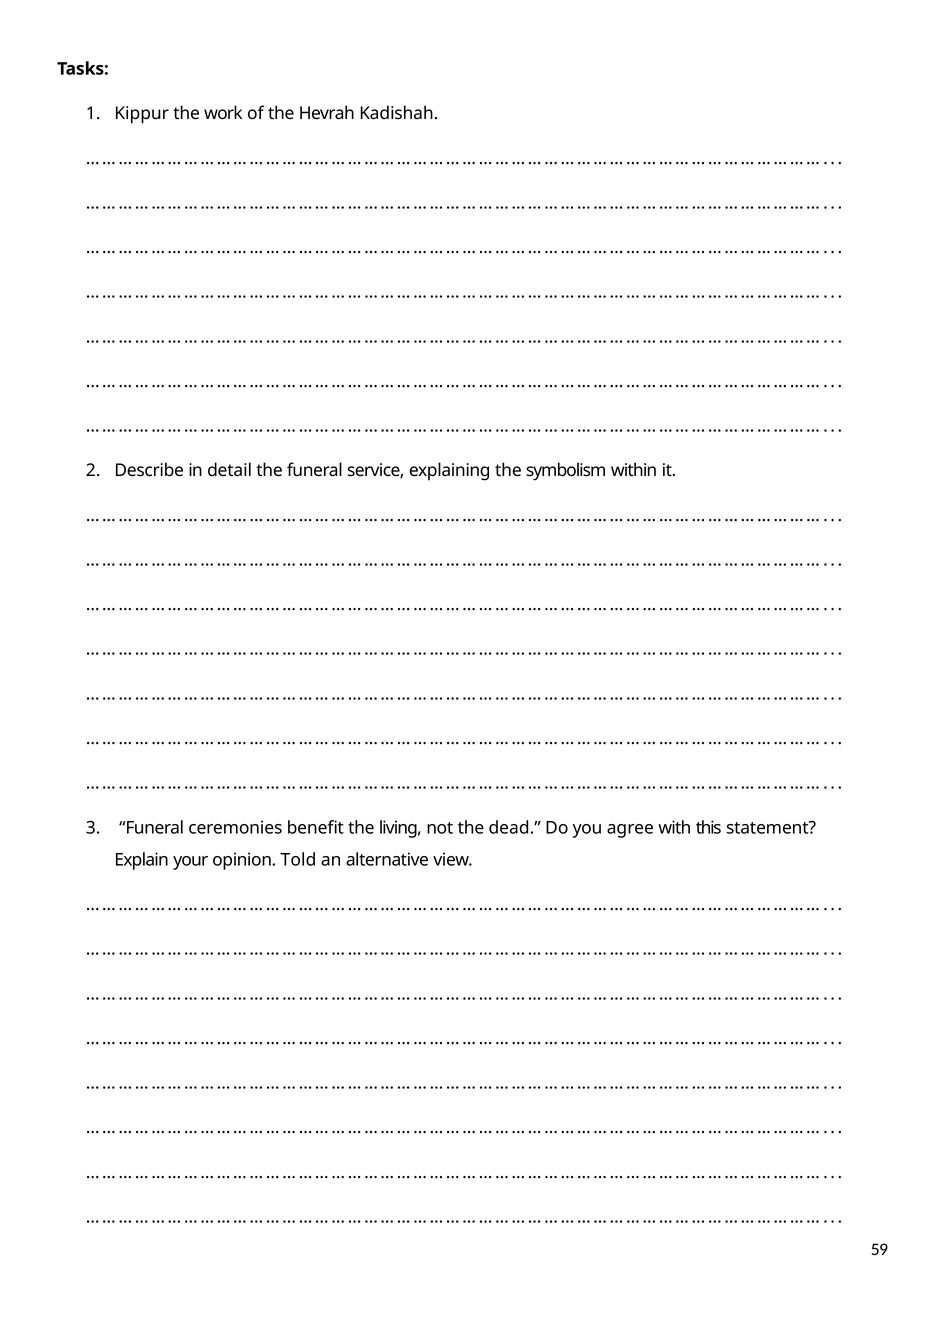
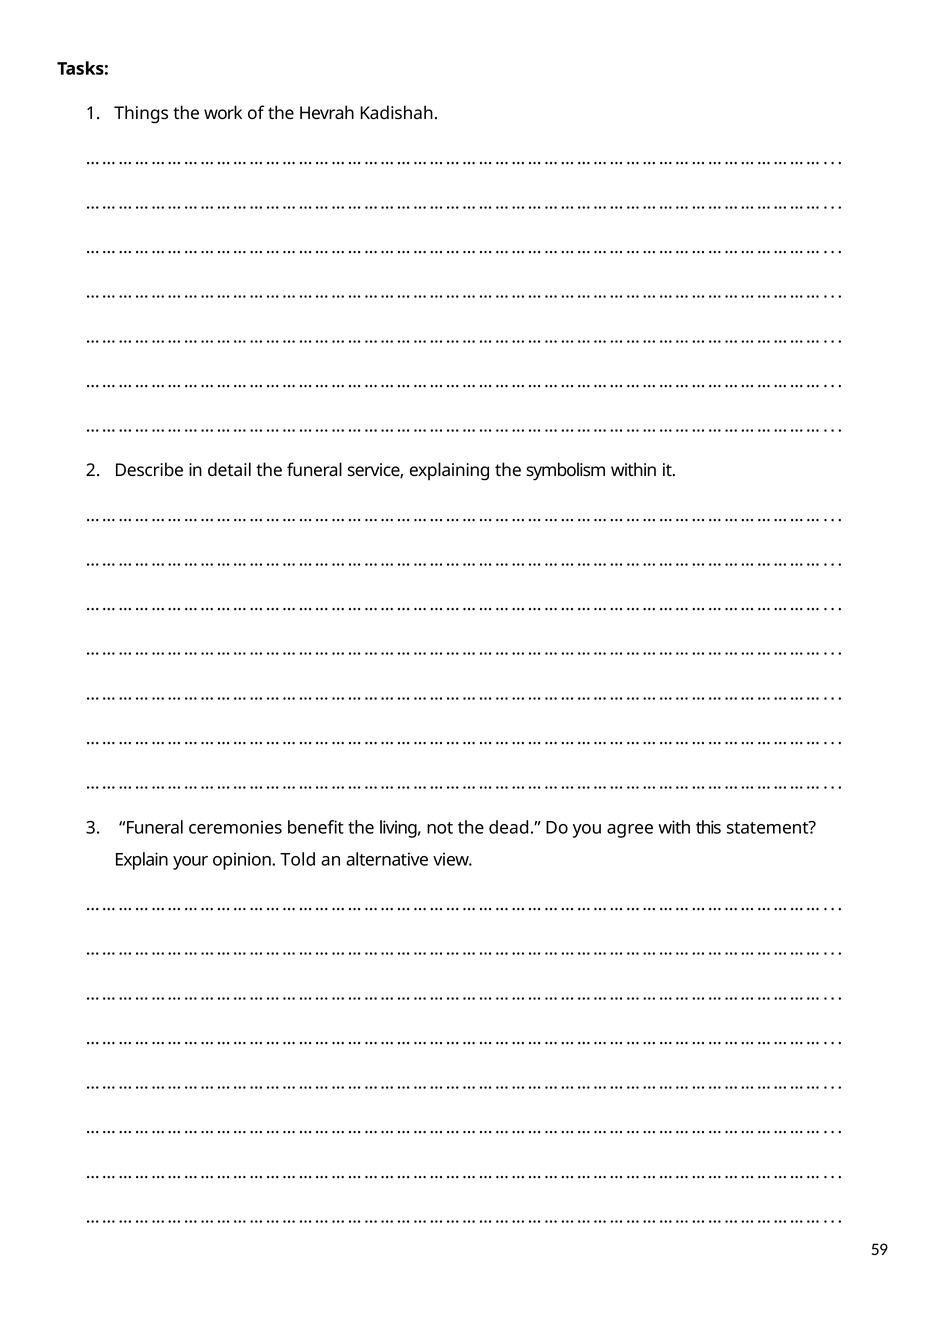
Kippur: Kippur -> Things
